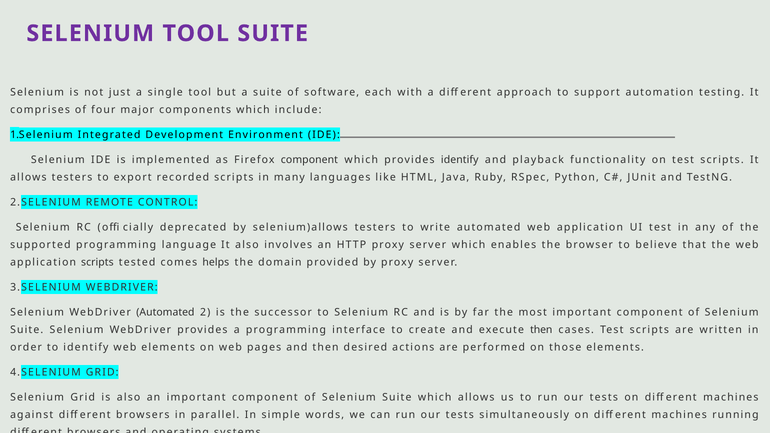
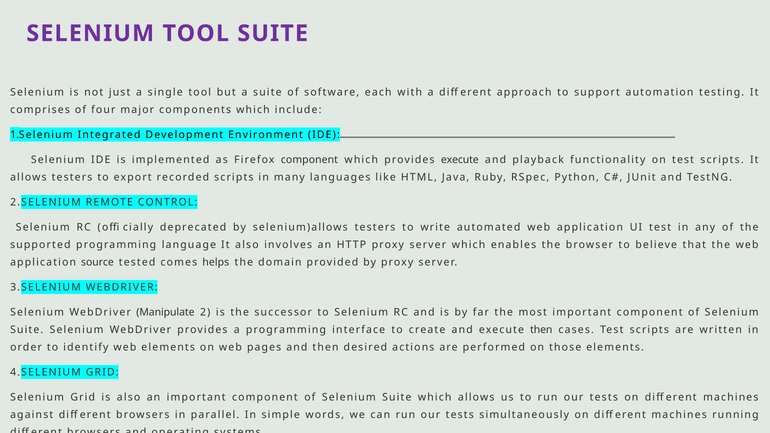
provides identify: identify -> execute
application scripts: scripts -> source
WebDriver Automated: Automated -> Manipulate
